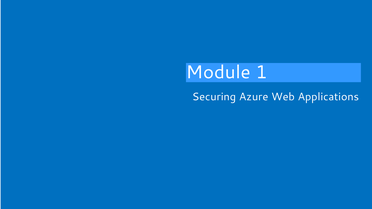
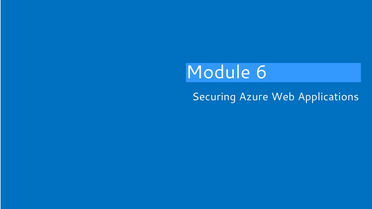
1: 1 -> 6
